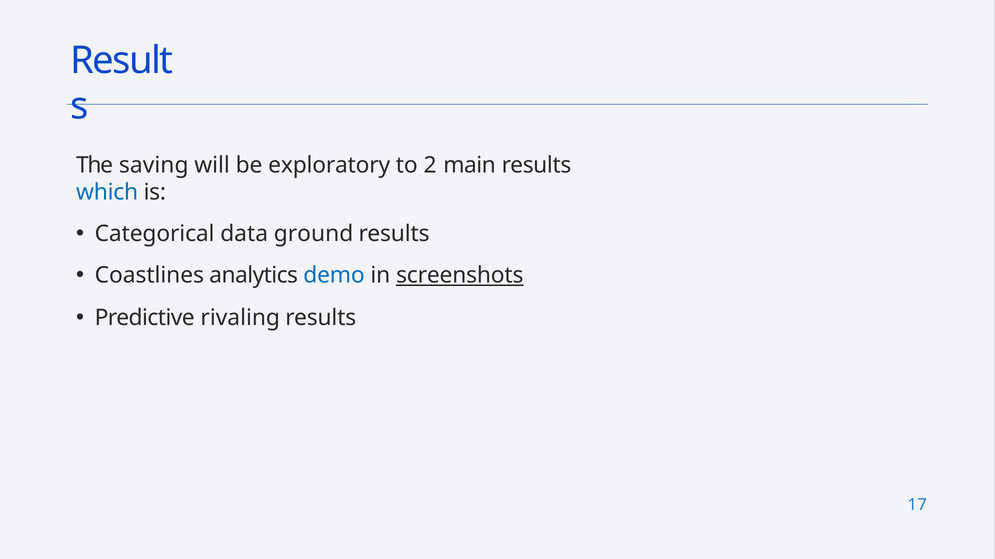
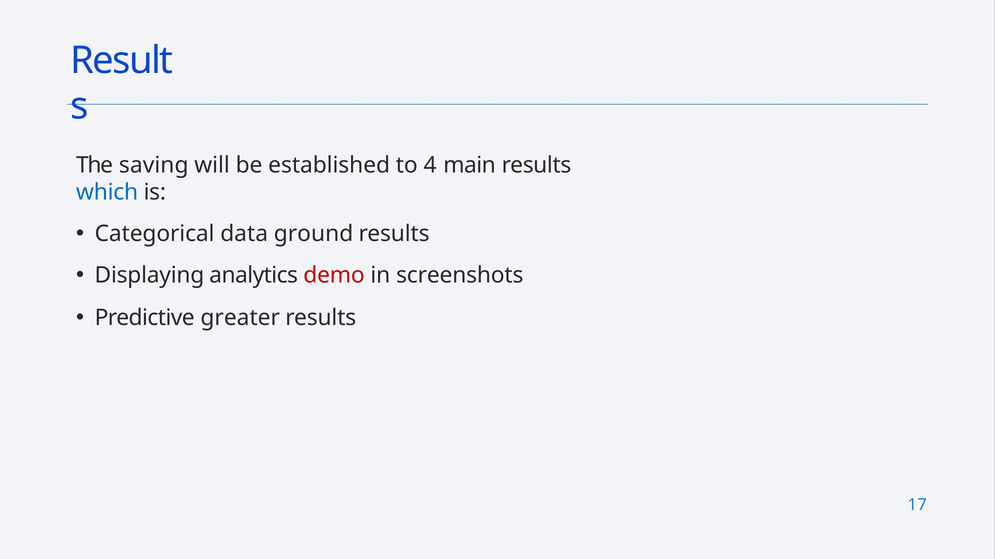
exploratory: exploratory -> established
2: 2 -> 4
Coastlines: Coastlines -> Displaying
demo colour: blue -> red
screenshots underline: present -> none
rivaling: rivaling -> greater
